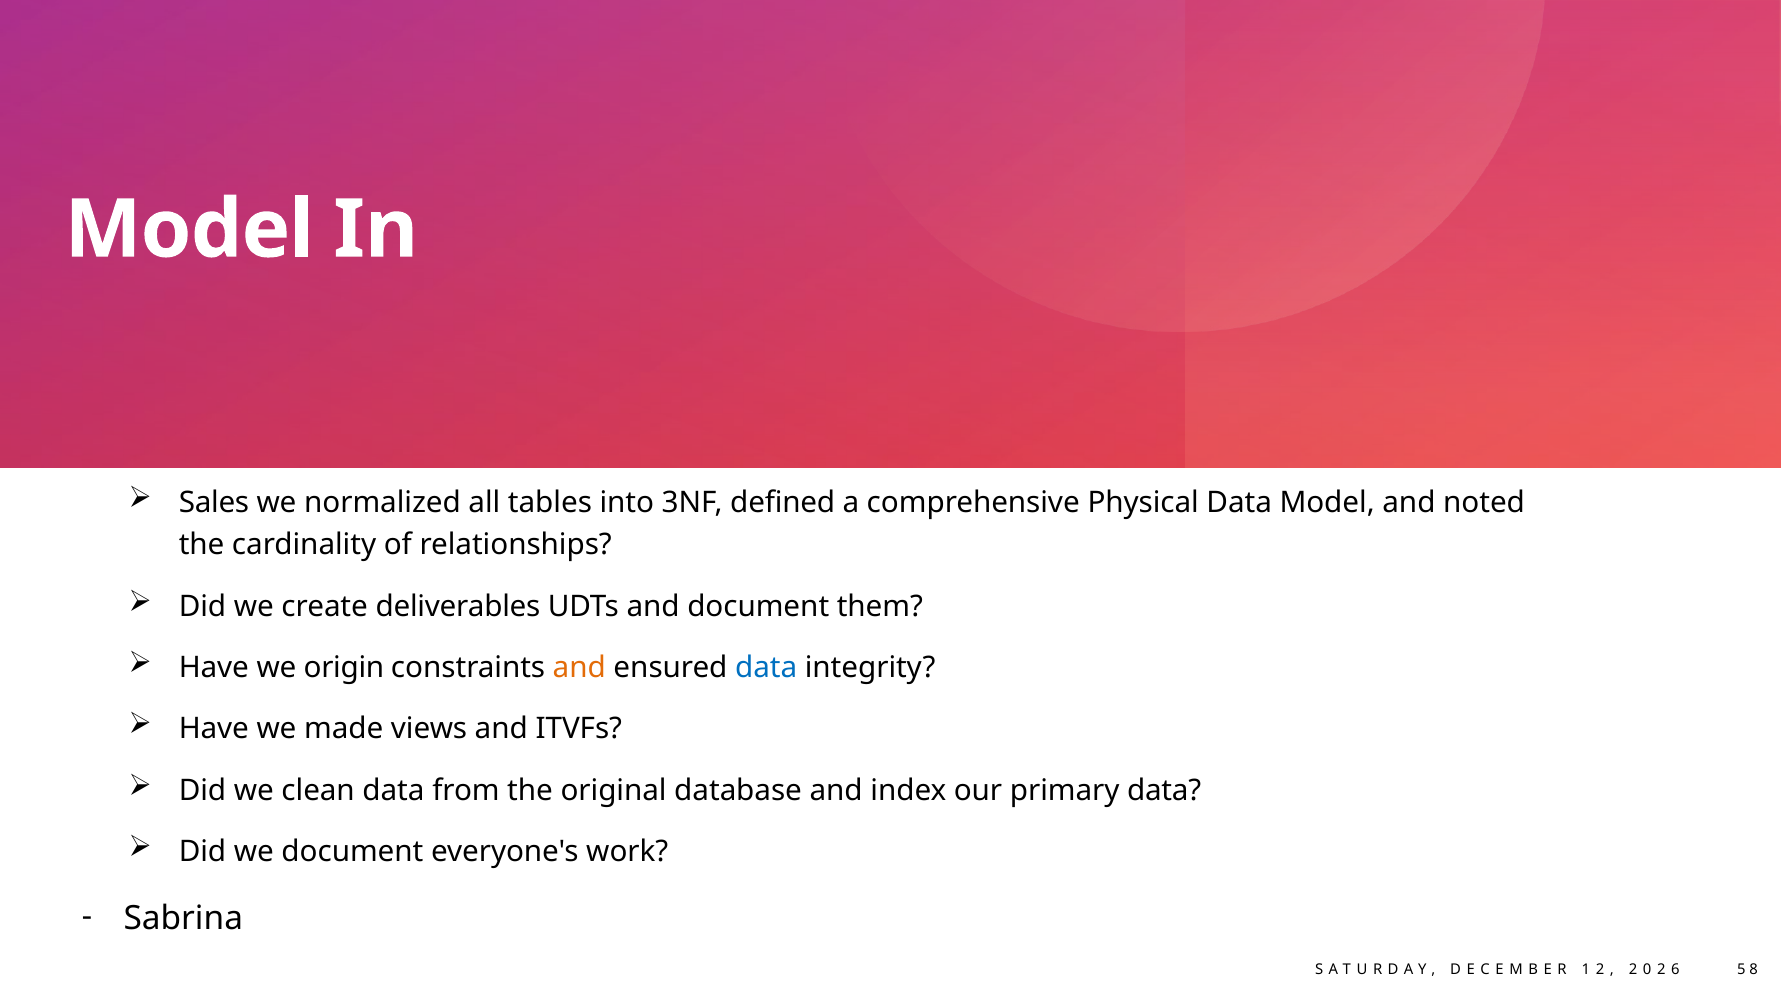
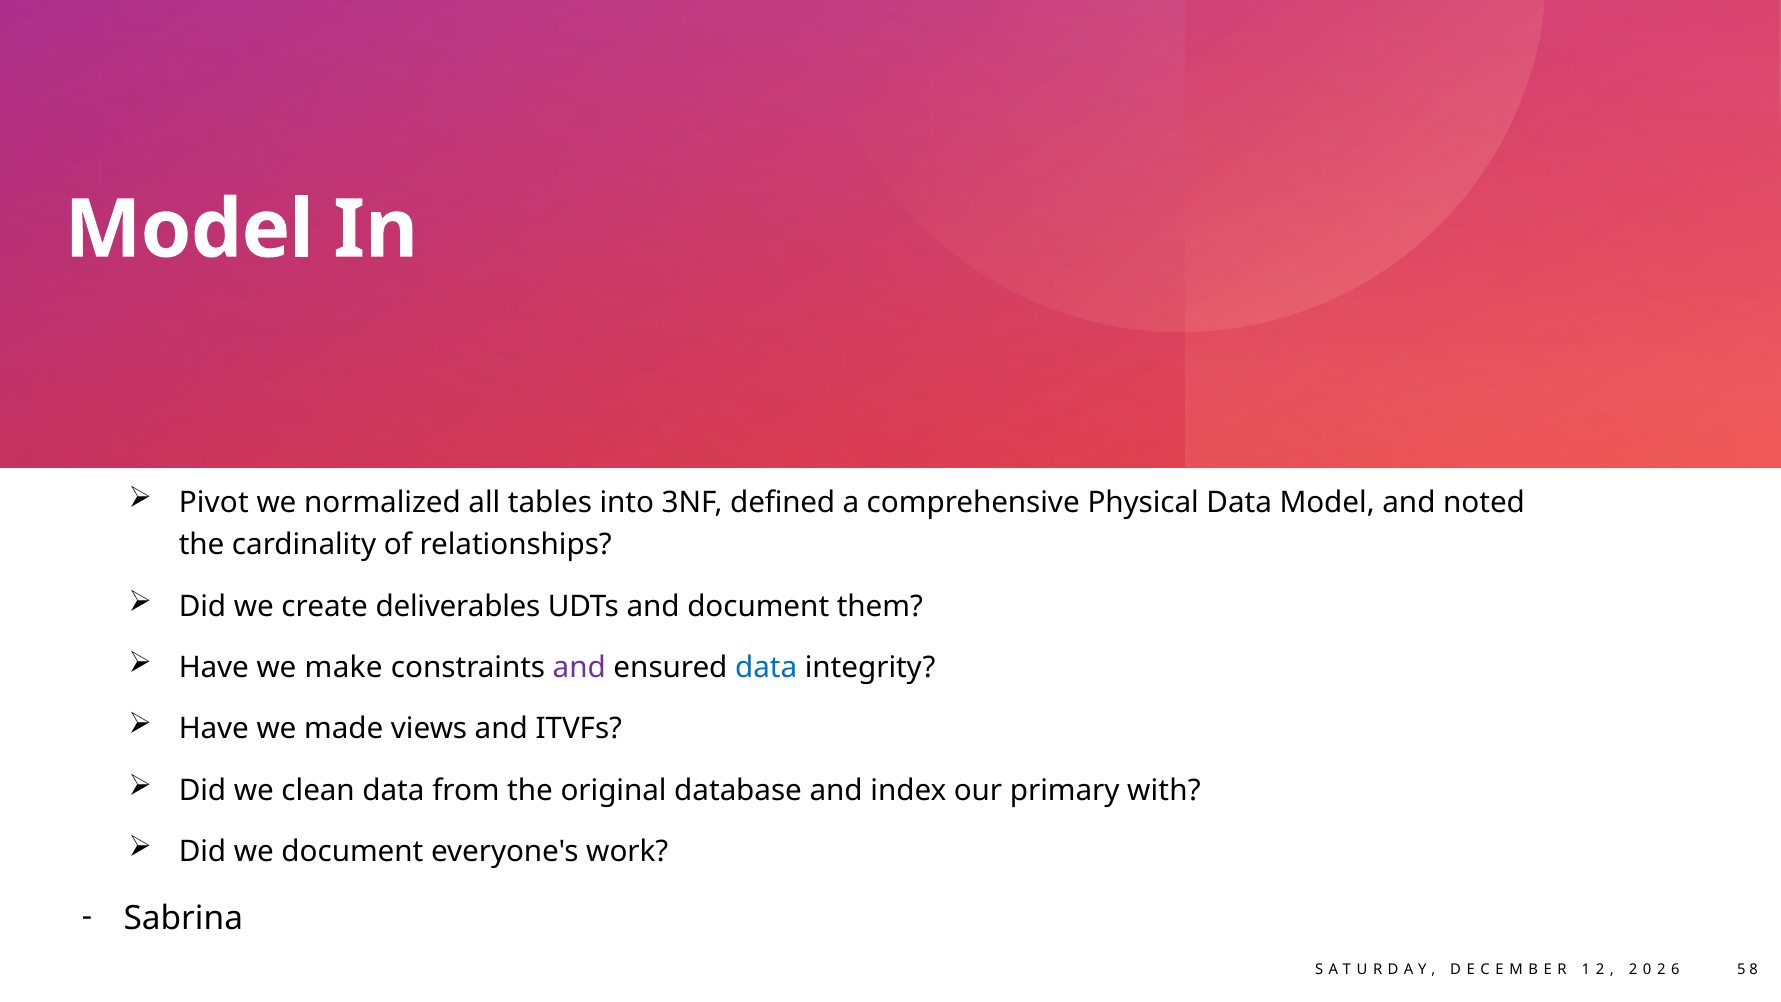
Sales: Sales -> Pivot
origin: origin -> make
and at (579, 668) colour: orange -> purple
primary data: data -> with
